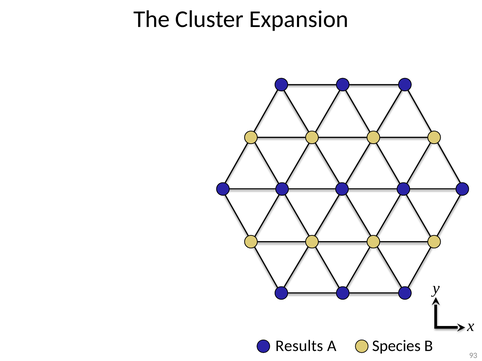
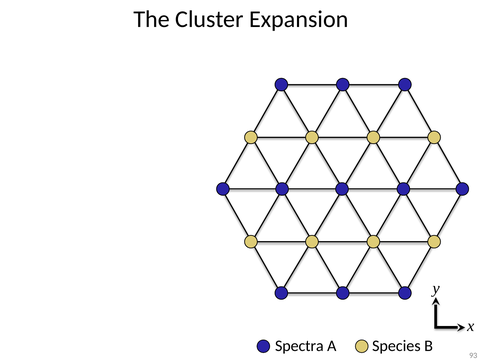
Results: Results -> Spectra
